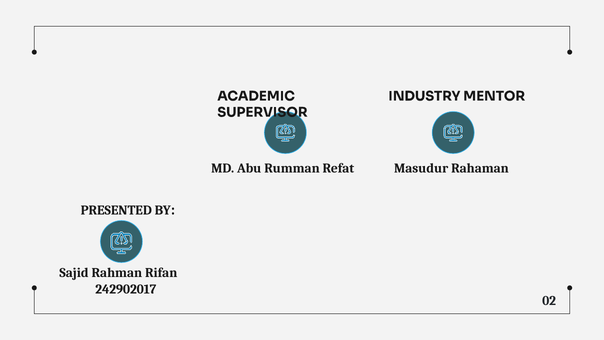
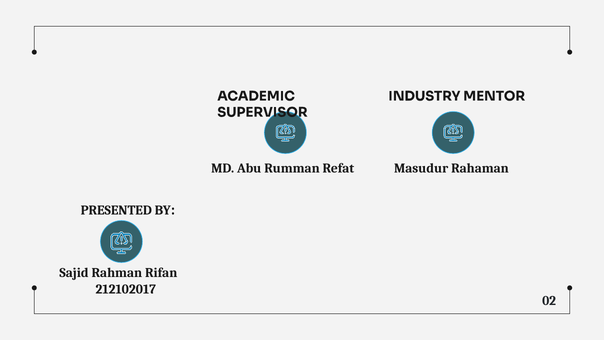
242902017: 242902017 -> 212102017
